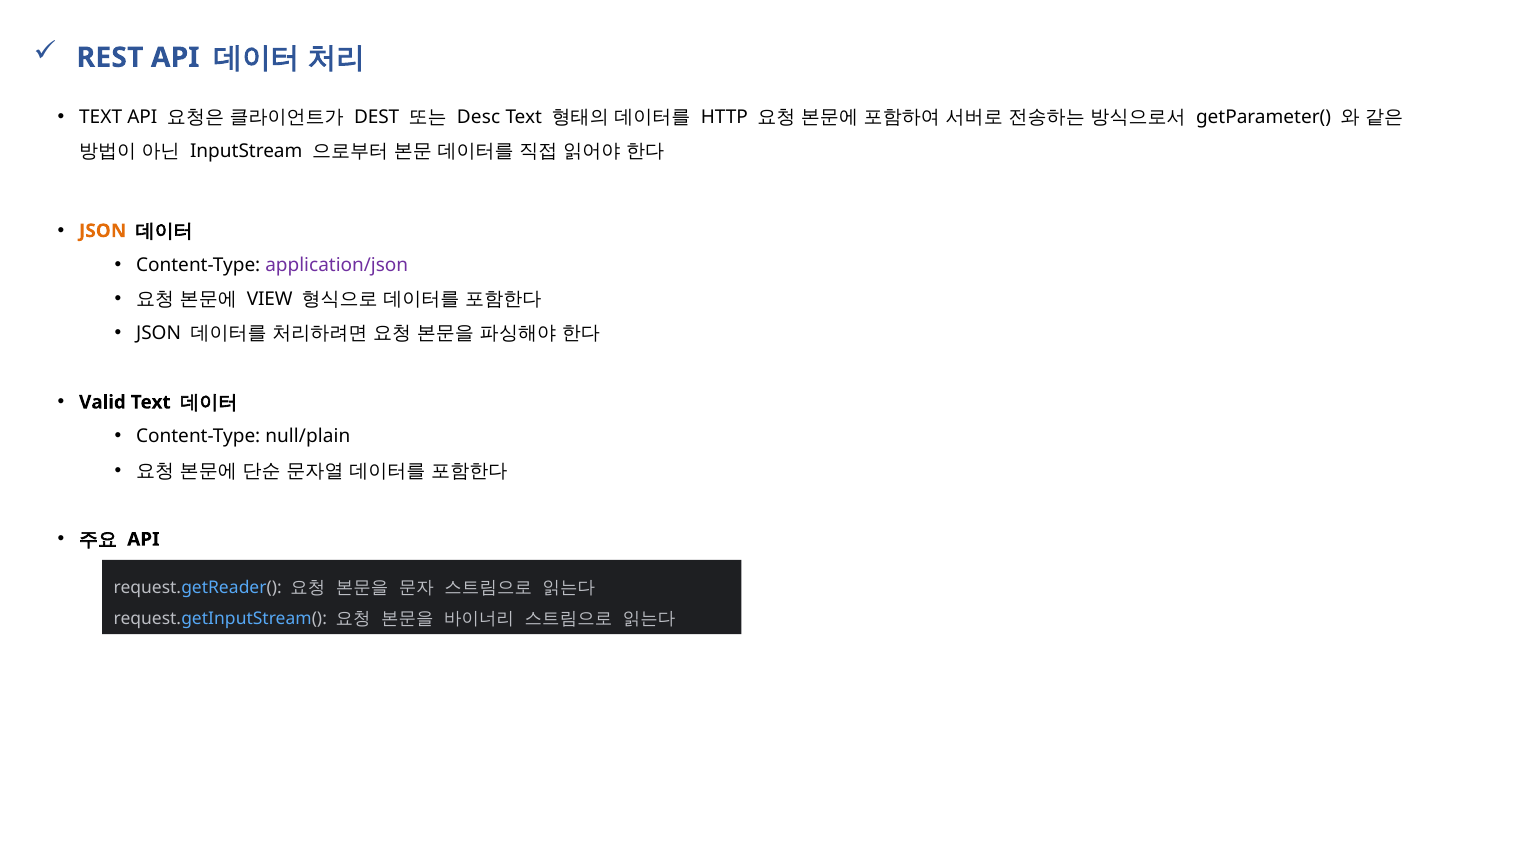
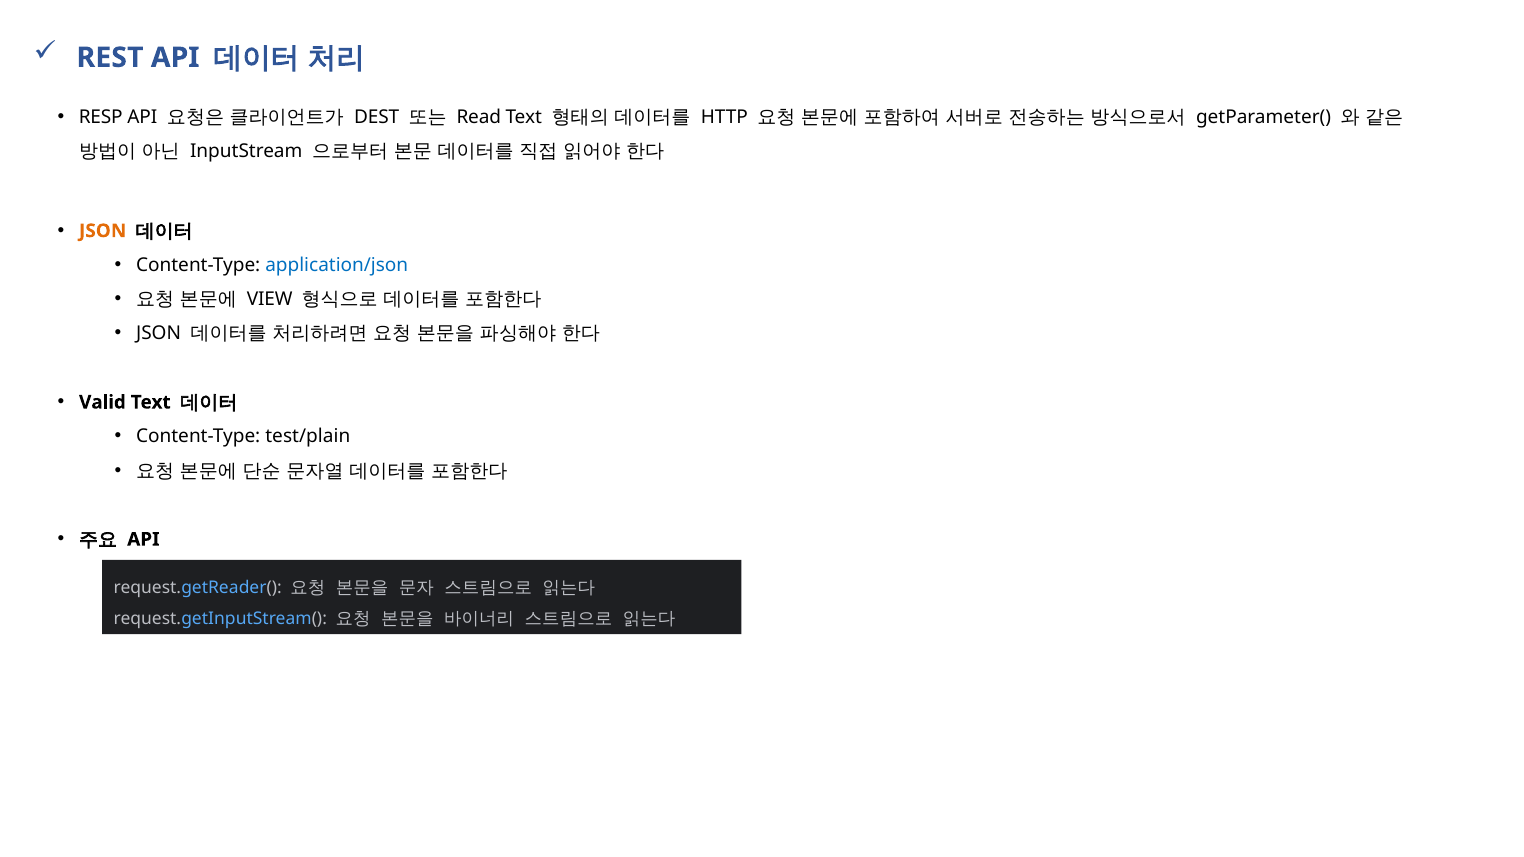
TEXT at (101, 117): TEXT -> RESP
Desc: Desc -> Read
application/json colour: purple -> blue
null/plain: null/plain -> test/plain
